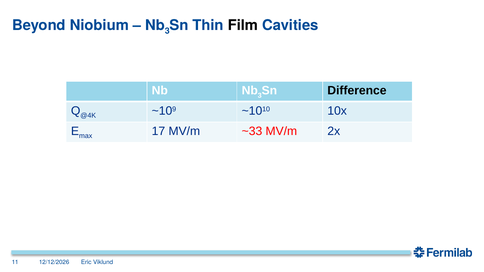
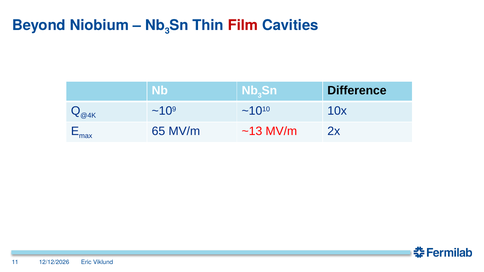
Film colour: black -> red
17: 17 -> 65
~33: ~33 -> ~13
